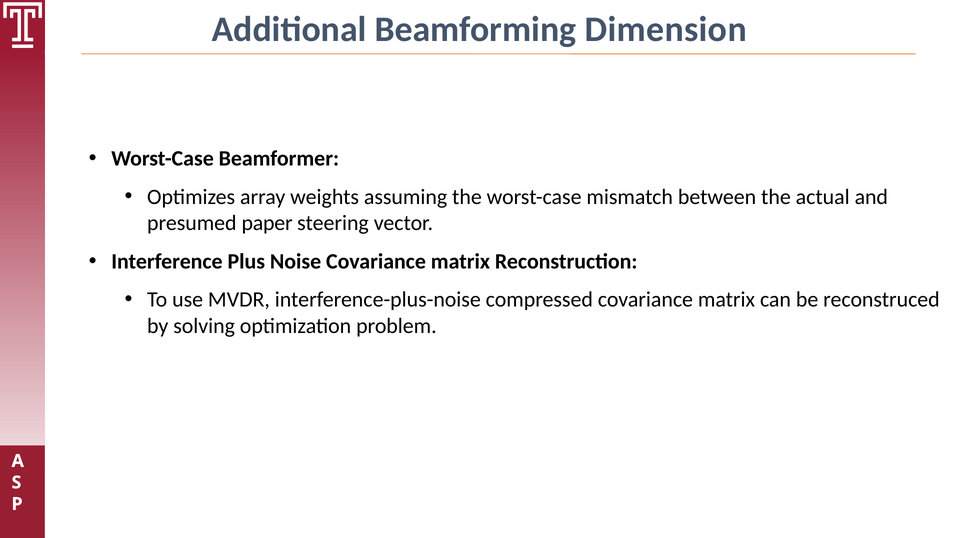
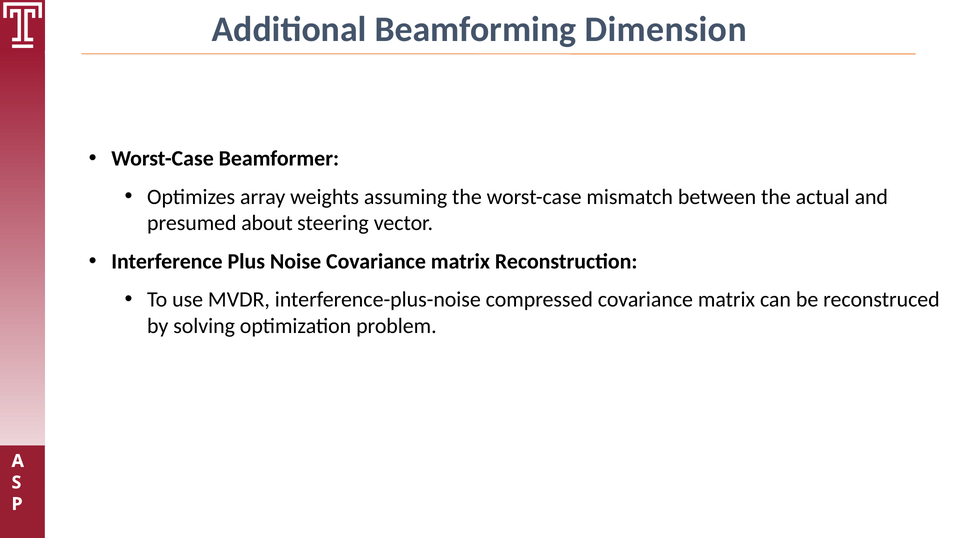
paper: paper -> about
